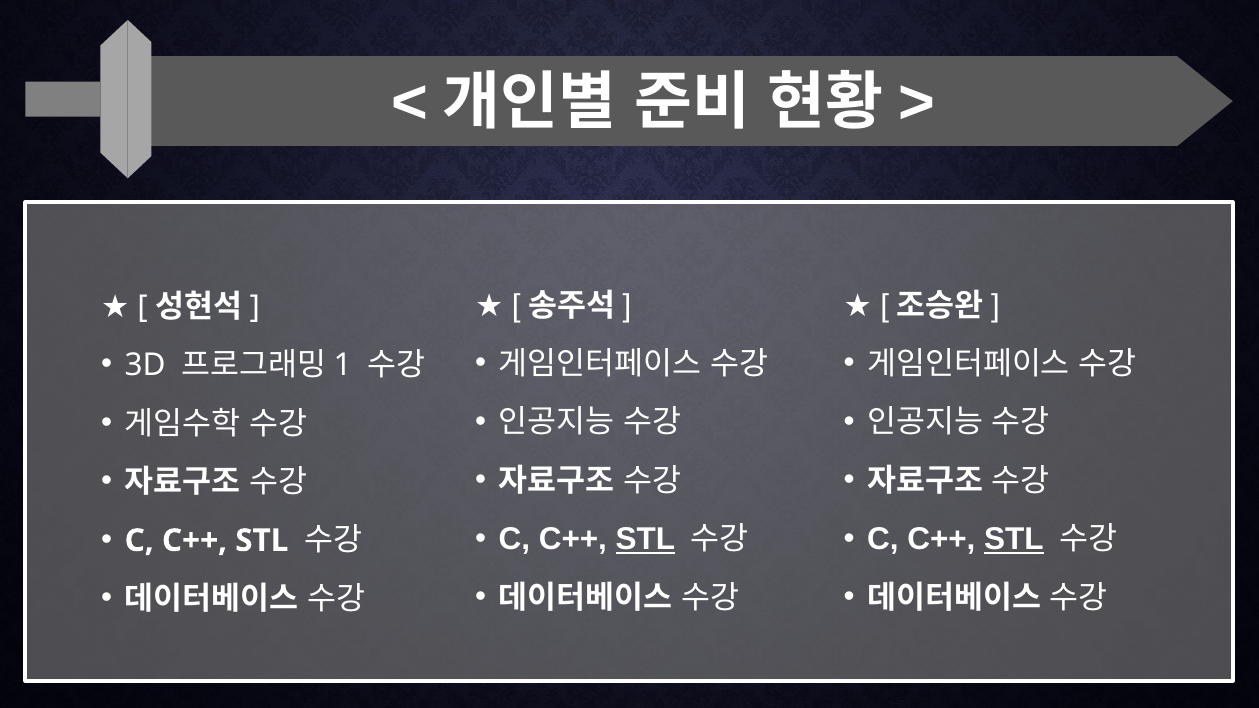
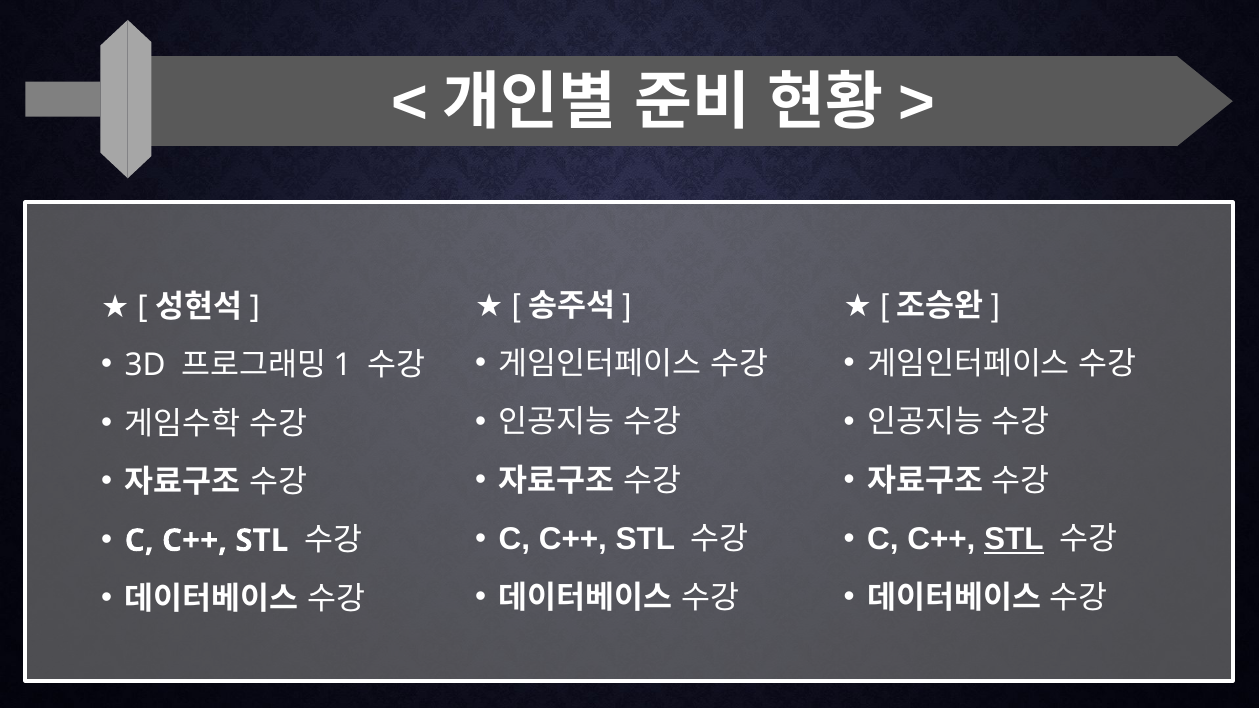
STL at (645, 540) underline: present -> none
